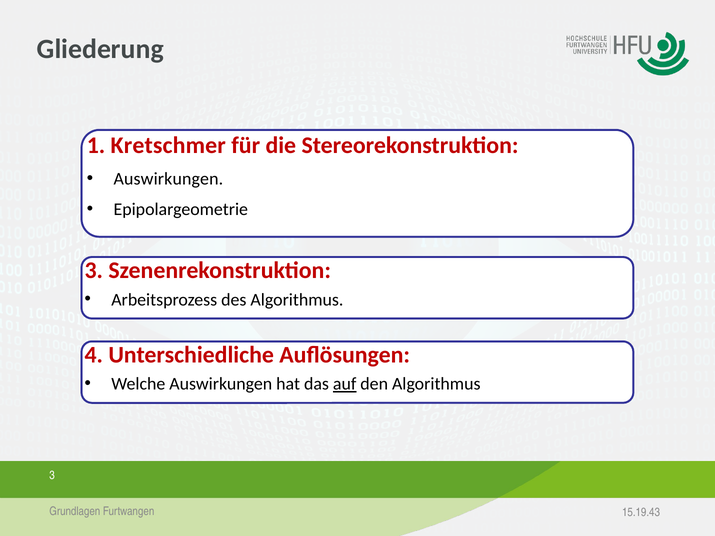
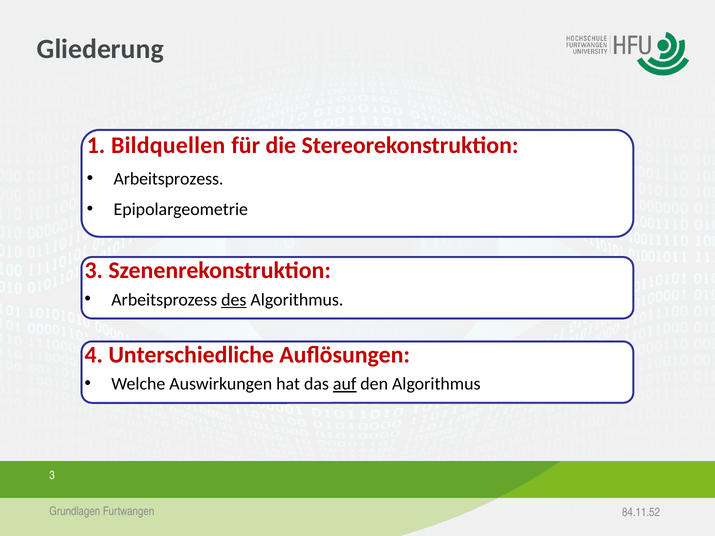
Kretschmer: Kretschmer -> Bildquellen
Auswirkungen at (168, 179): Auswirkungen -> Arbeitsprozess
des underline: none -> present
15.19.43: 15.19.43 -> 84.11.52
